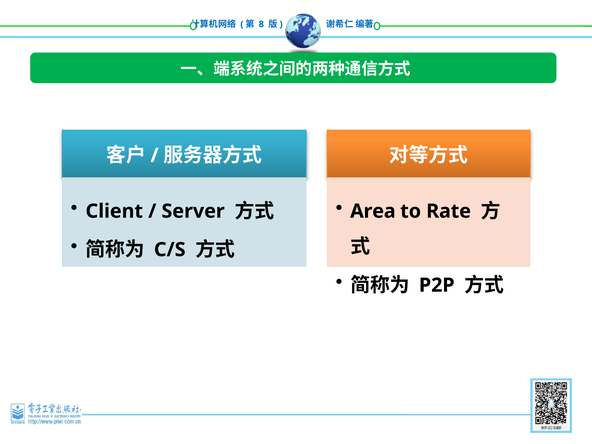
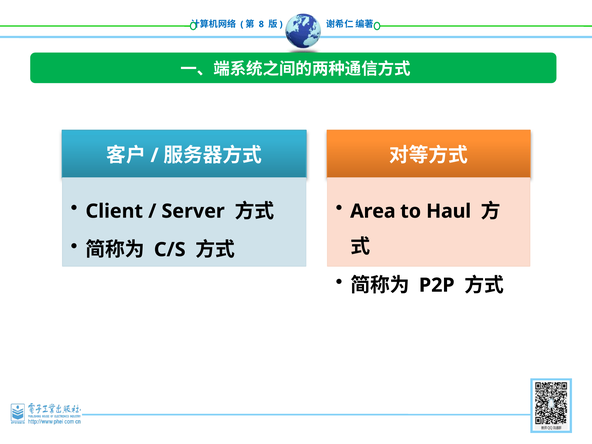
Rate: Rate -> Haul
